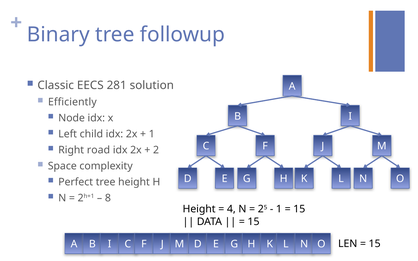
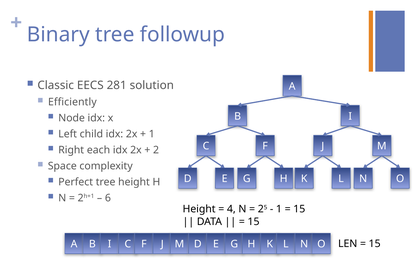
road: road -> each
8: 8 -> 6
